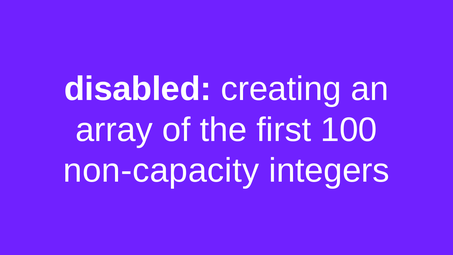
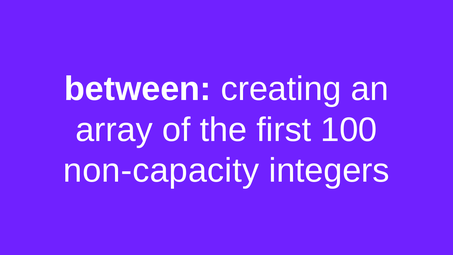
disabled: disabled -> between
